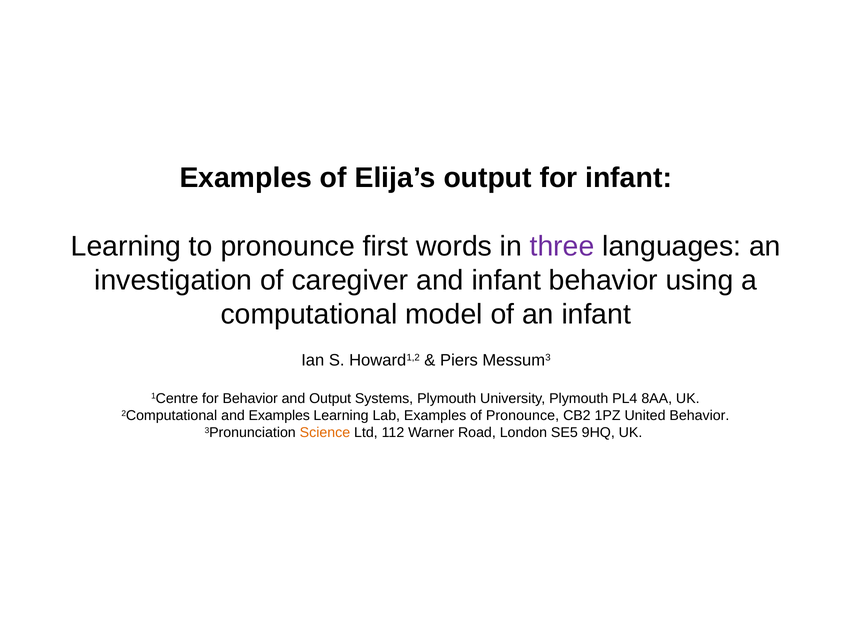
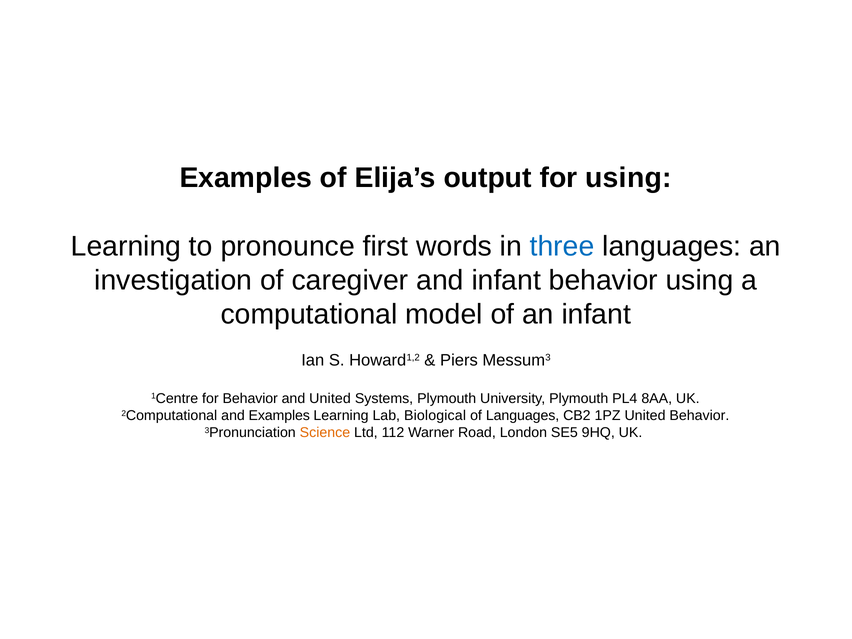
for infant: infant -> using
three colour: purple -> blue
and Output: Output -> United
Lab Examples: Examples -> Biological
of Pronounce: Pronounce -> Languages
